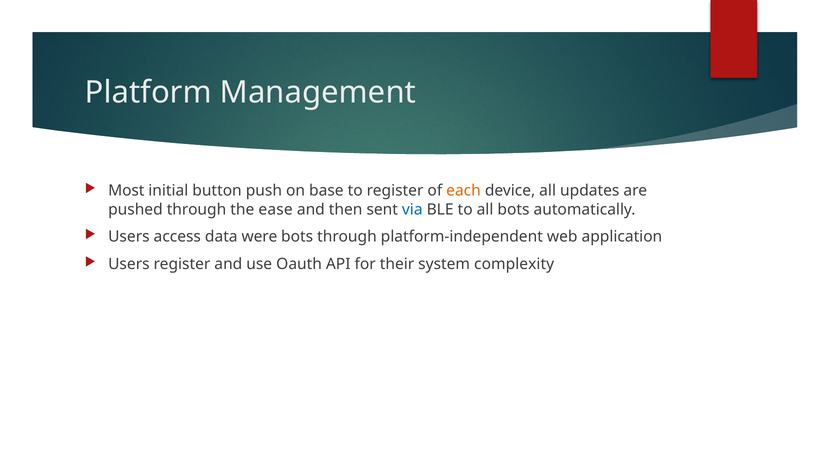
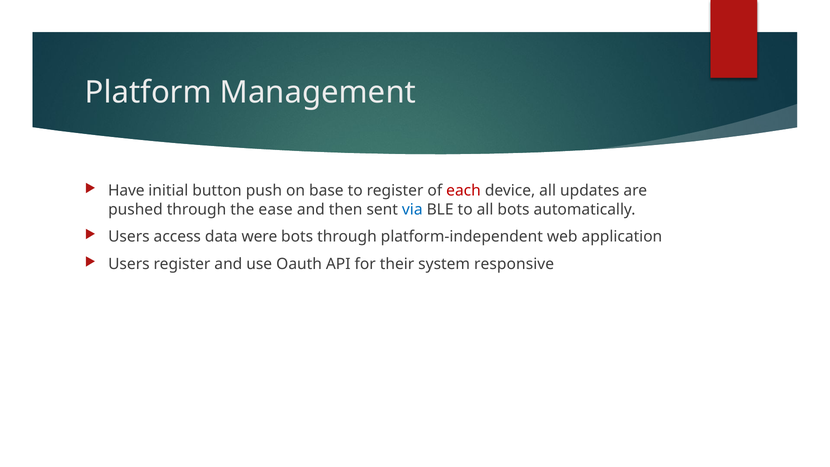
Most: Most -> Have
each colour: orange -> red
complexity: complexity -> responsive
